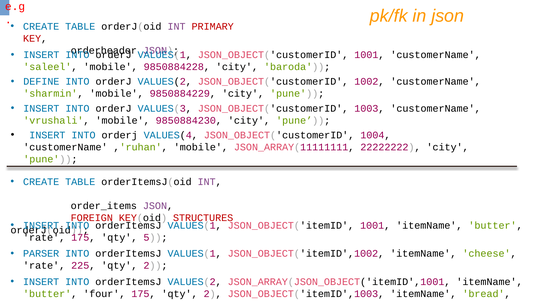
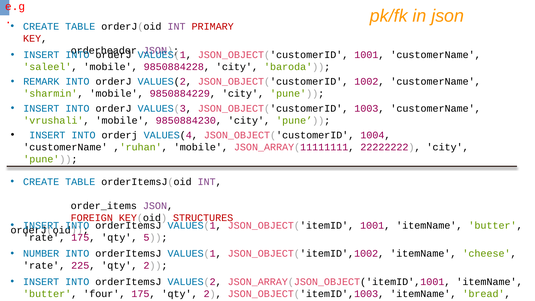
DEFINE: DEFINE -> REMARK
PARSER: PARSER -> NUMBER
